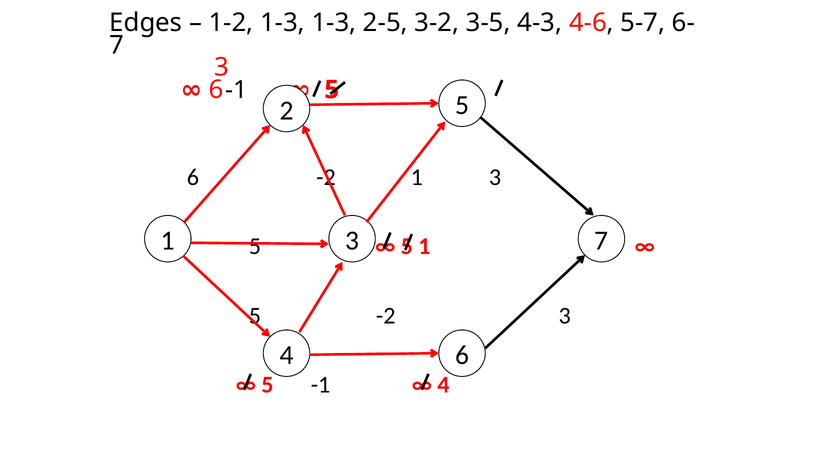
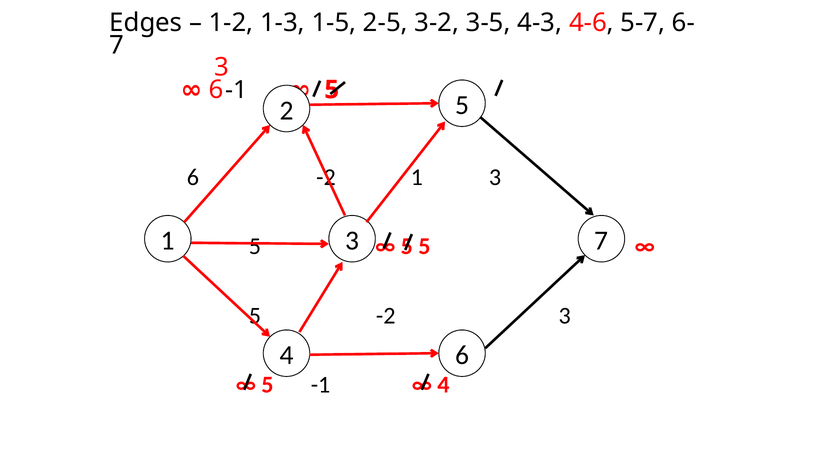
1-3 1-3: 1-3 -> 1-5
1 at (424, 246): 1 -> 5
